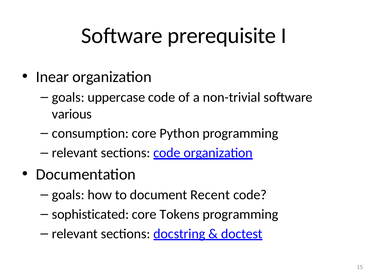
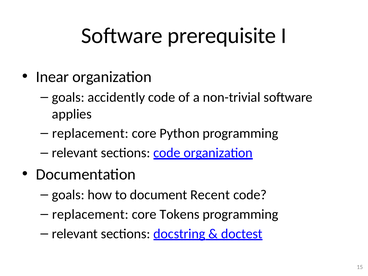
uppercase: uppercase -> accidently
various: various -> applies
consumption at (90, 133): consumption -> replacement
sophisticated at (90, 214): sophisticated -> replacement
